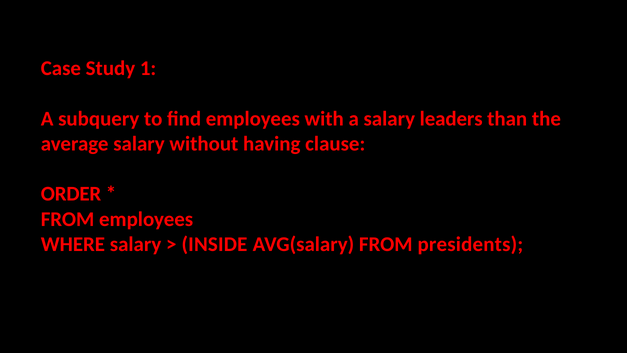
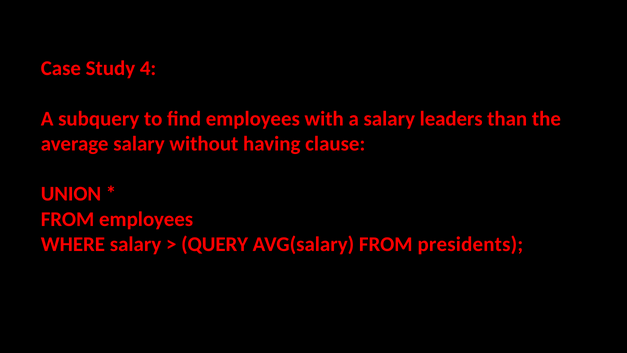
1: 1 -> 4
ORDER: ORDER -> UNION
INSIDE: INSIDE -> QUERY
